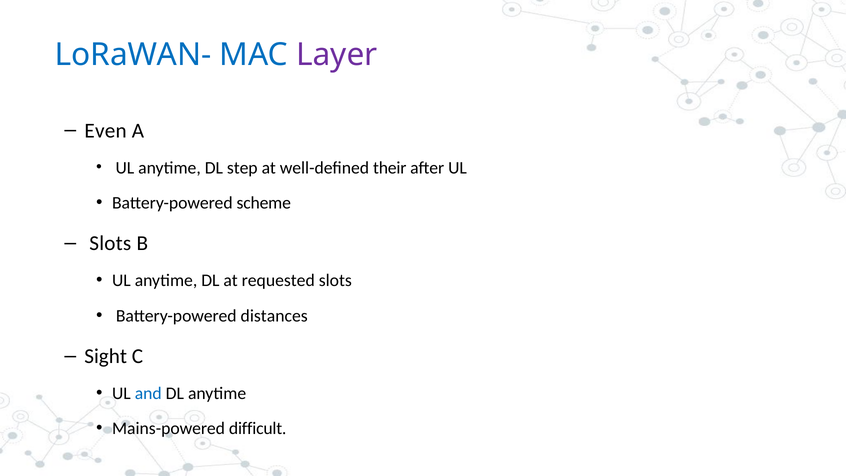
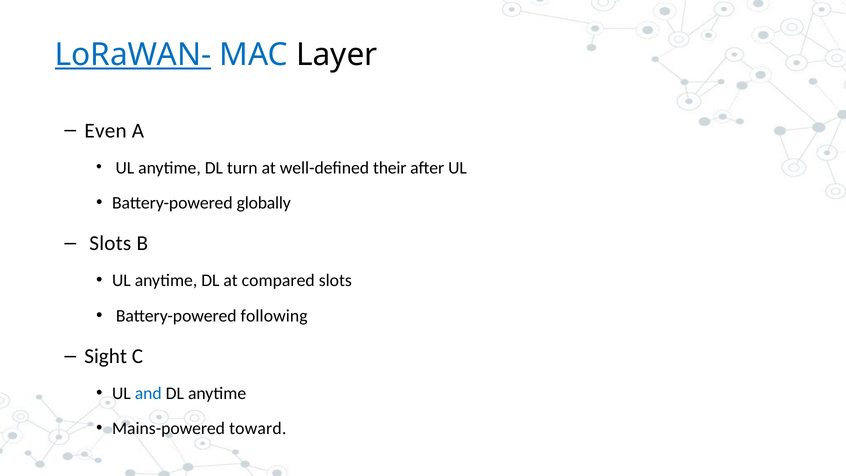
LoRaWAN- underline: none -> present
Layer colour: purple -> black
step: step -> turn
scheme: scheme -> globally
requested: requested -> compared
distances: distances -> following
difficult: difficult -> toward
